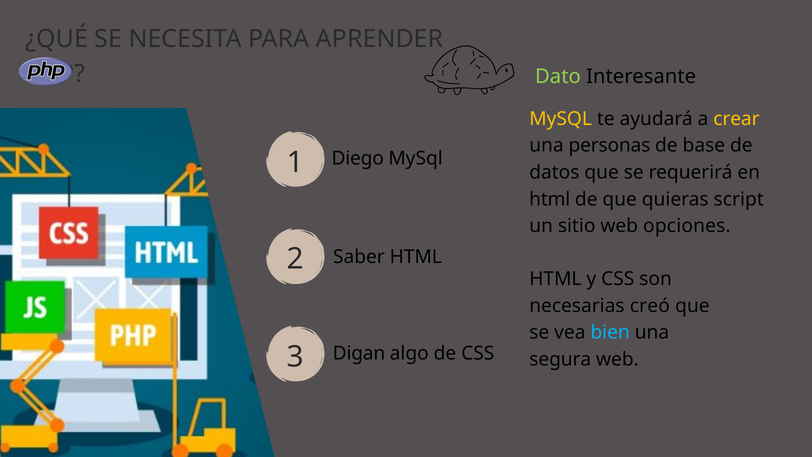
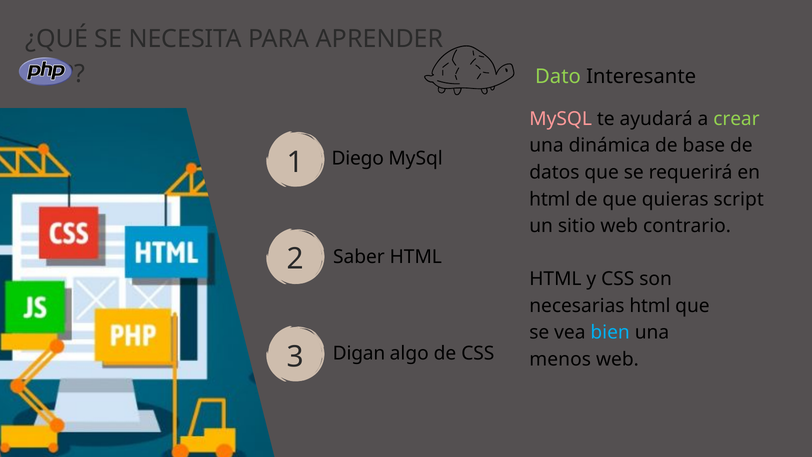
MySQL at (561, 119) colour: yellow -> pink
crear colour: yellow -> light green
personas: personas -> dinámica
opciones: opciones -> contrario
necesarias creó: creó -> html
segura: segura -> menos
